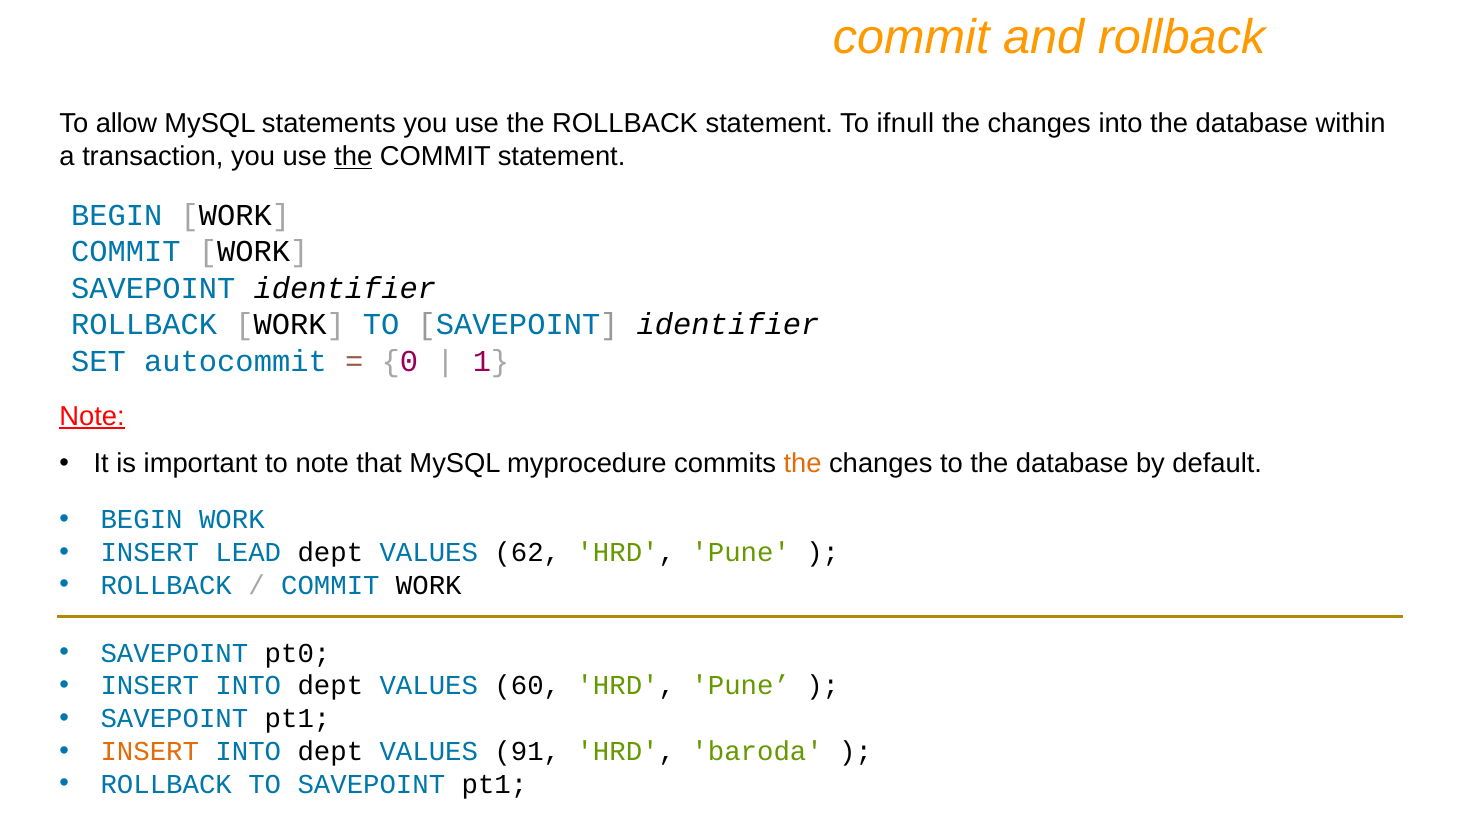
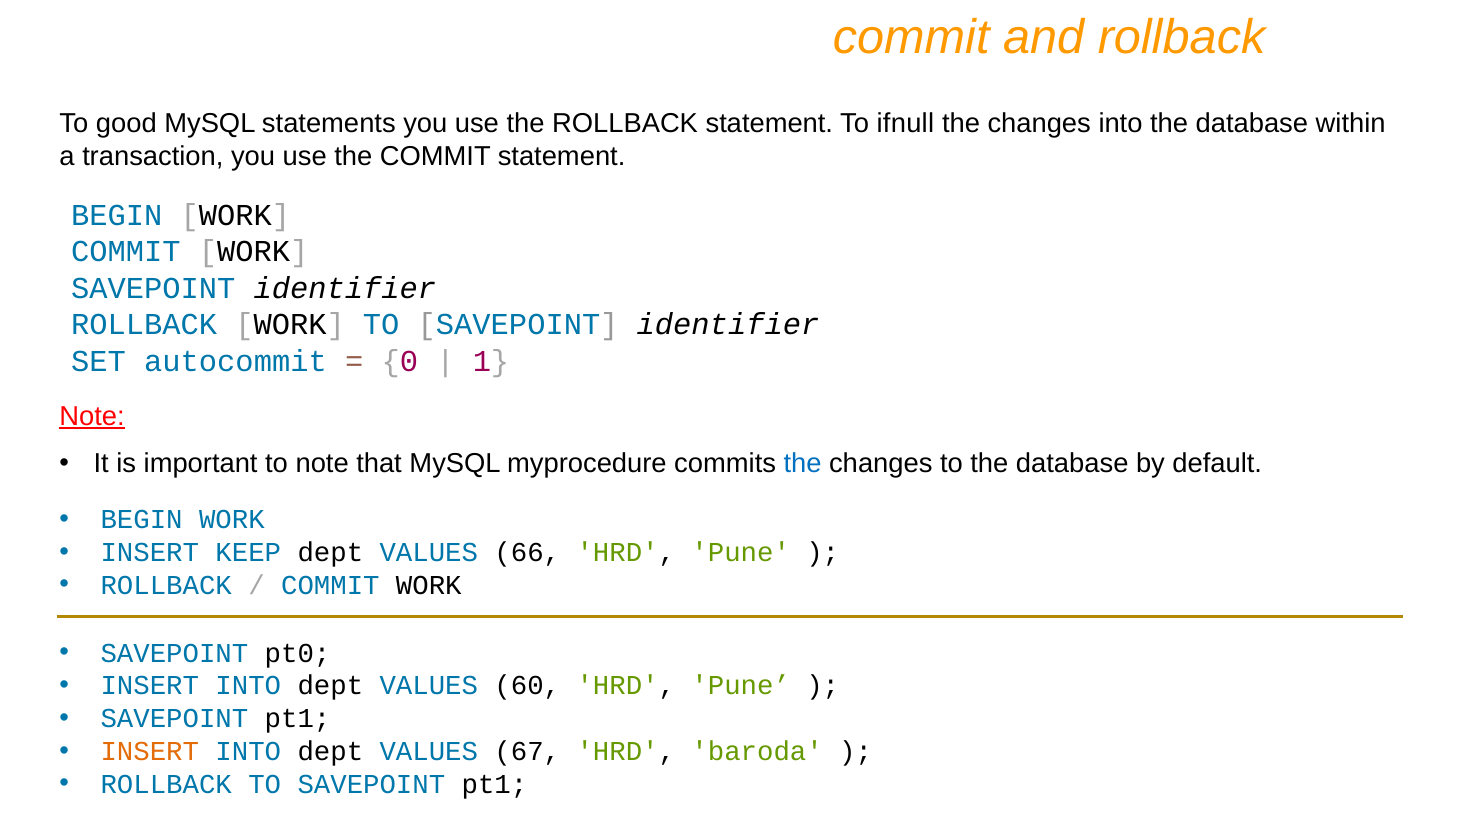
allow: allow -> good
the at (353, 157) underline: present -> none
the at (803, 464) colour: orange -> blue
LEAD: LEAD -> KEEP
62: 62 -> 66
91: 91 -> 67
